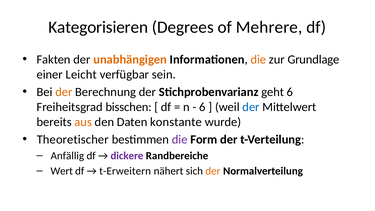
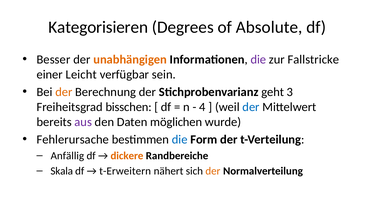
Mehrere: Mehrere -> Absolute
Fakten: Fakten -> Besser
die at (258, 59) colour: orange -> purple
Grundlage: Grundlage -> Fallstricke
geht 6: 6 -> 3
6 at (202, 107): 6 -> 4
aus colour: orange -> purple
konstante: konstante -> möglichen
Theoretischer: Theoretischer -> Fehlerursache
die at (180, 139) colour: purple -> blue
dickere colour: purple -> orange
Wert: Wert -> Skala
